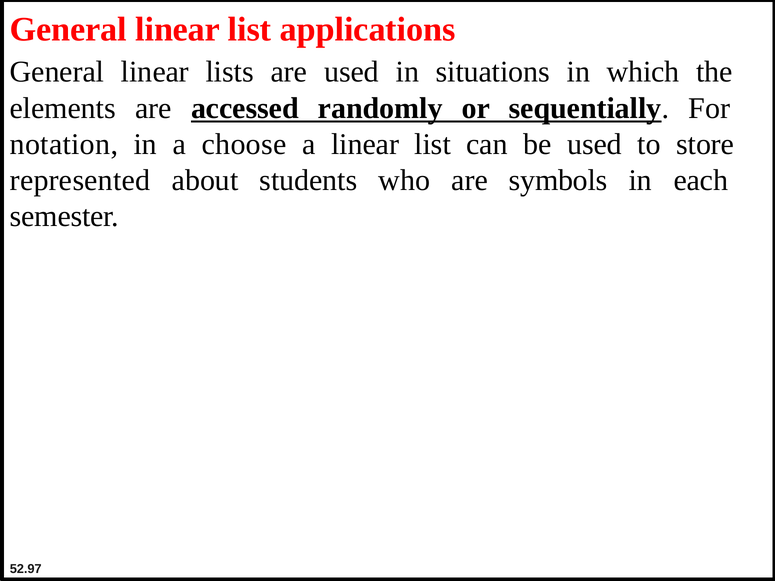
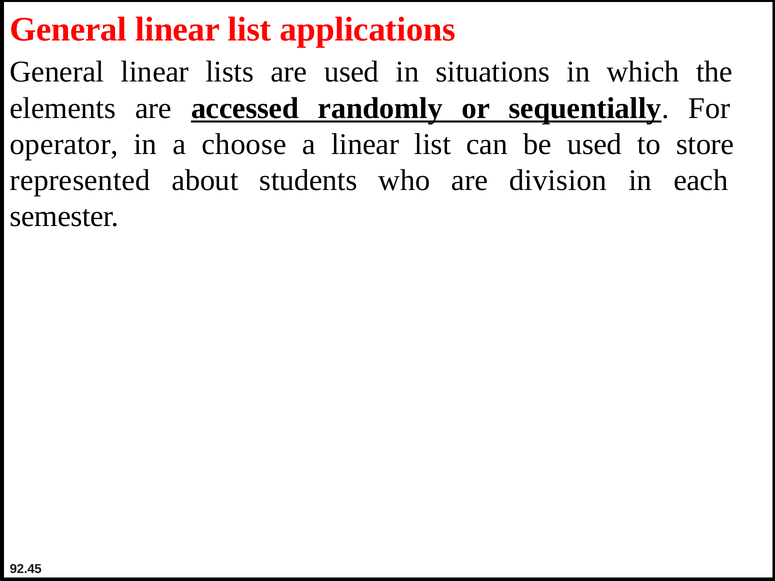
notation: notation -> operator
symbols: symbols -> division
52.97: 52.97 -> 92.45
